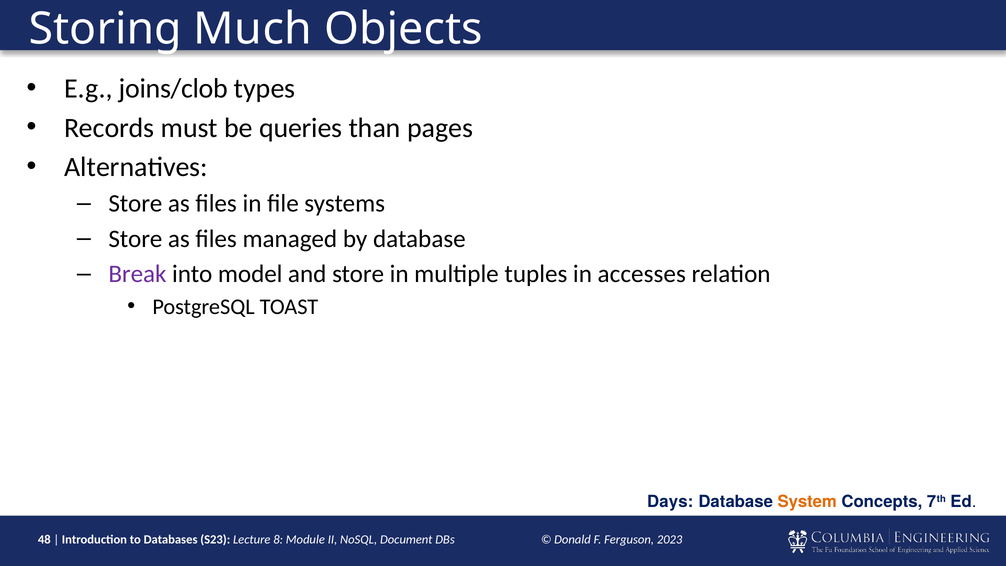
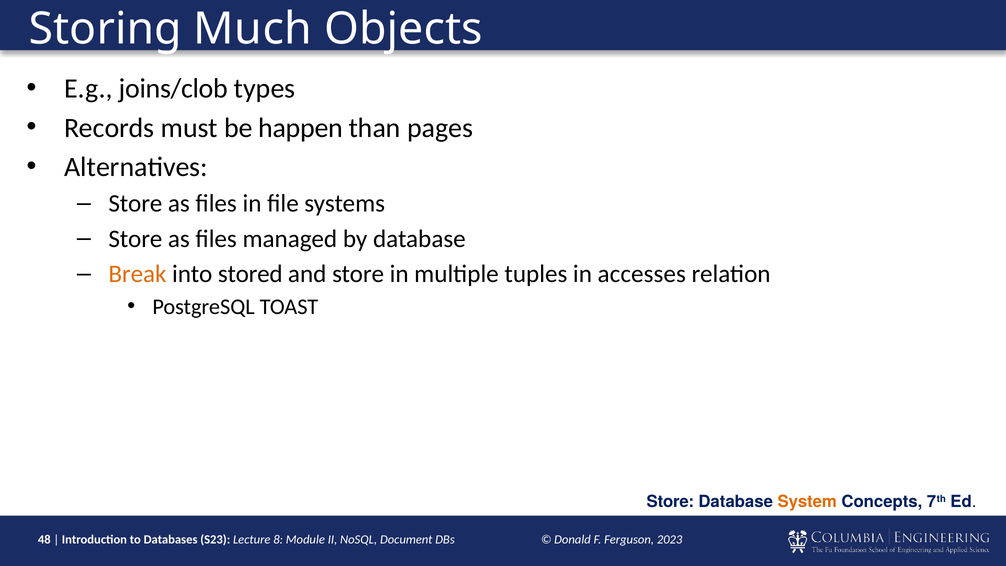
queries: queries -> happen
Break colour: purple -> orange
model: model -> stored
Days at (670, 502): Days -> Store
